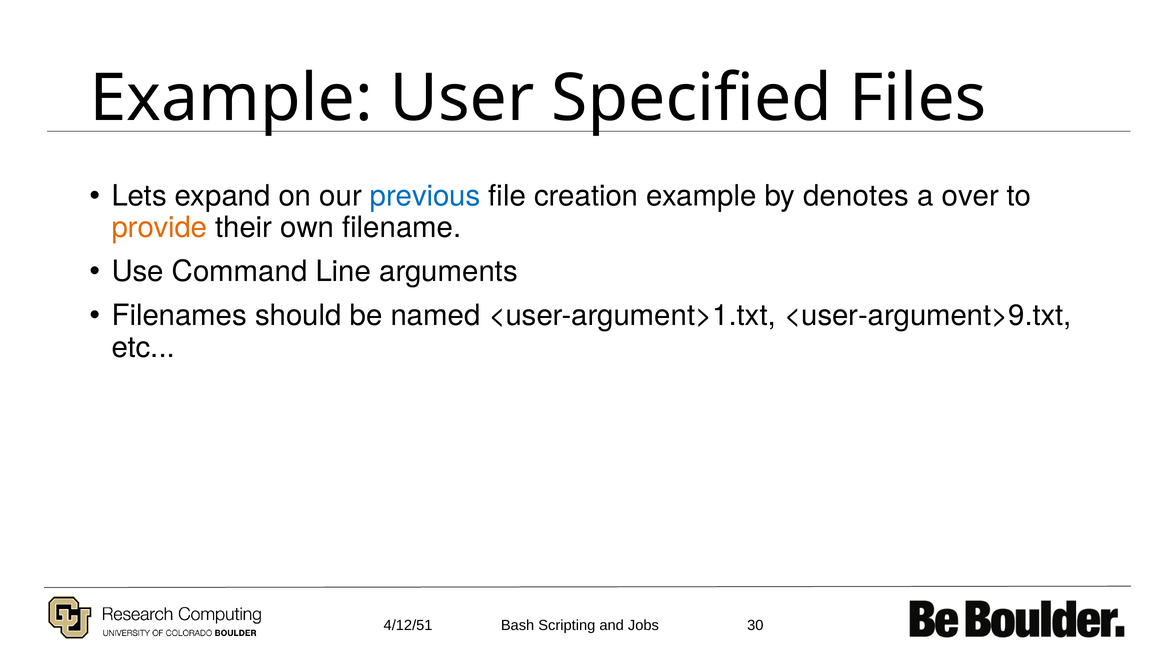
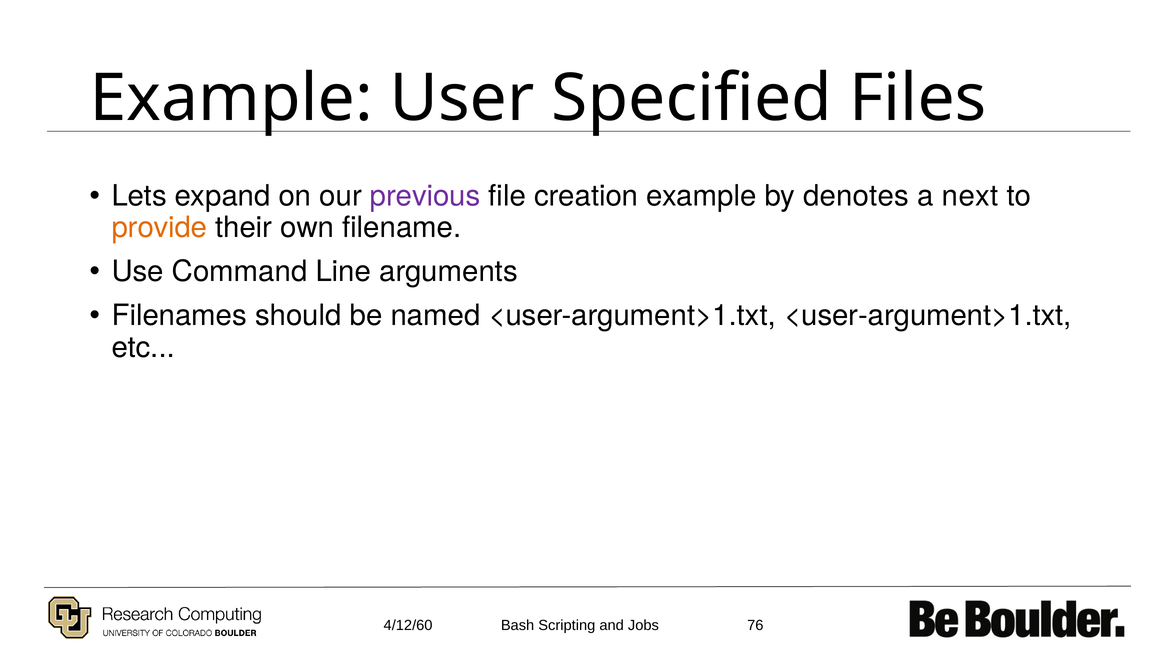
previous colour: blue -> purple
over: over -> next
<user-argument>1.txt <user-argument>9.txt: <user-argument>9.txt -> <user-argument>1.txt
4/12/51: 4/12/51 -> 4/12/60
30: 30 -> 76
